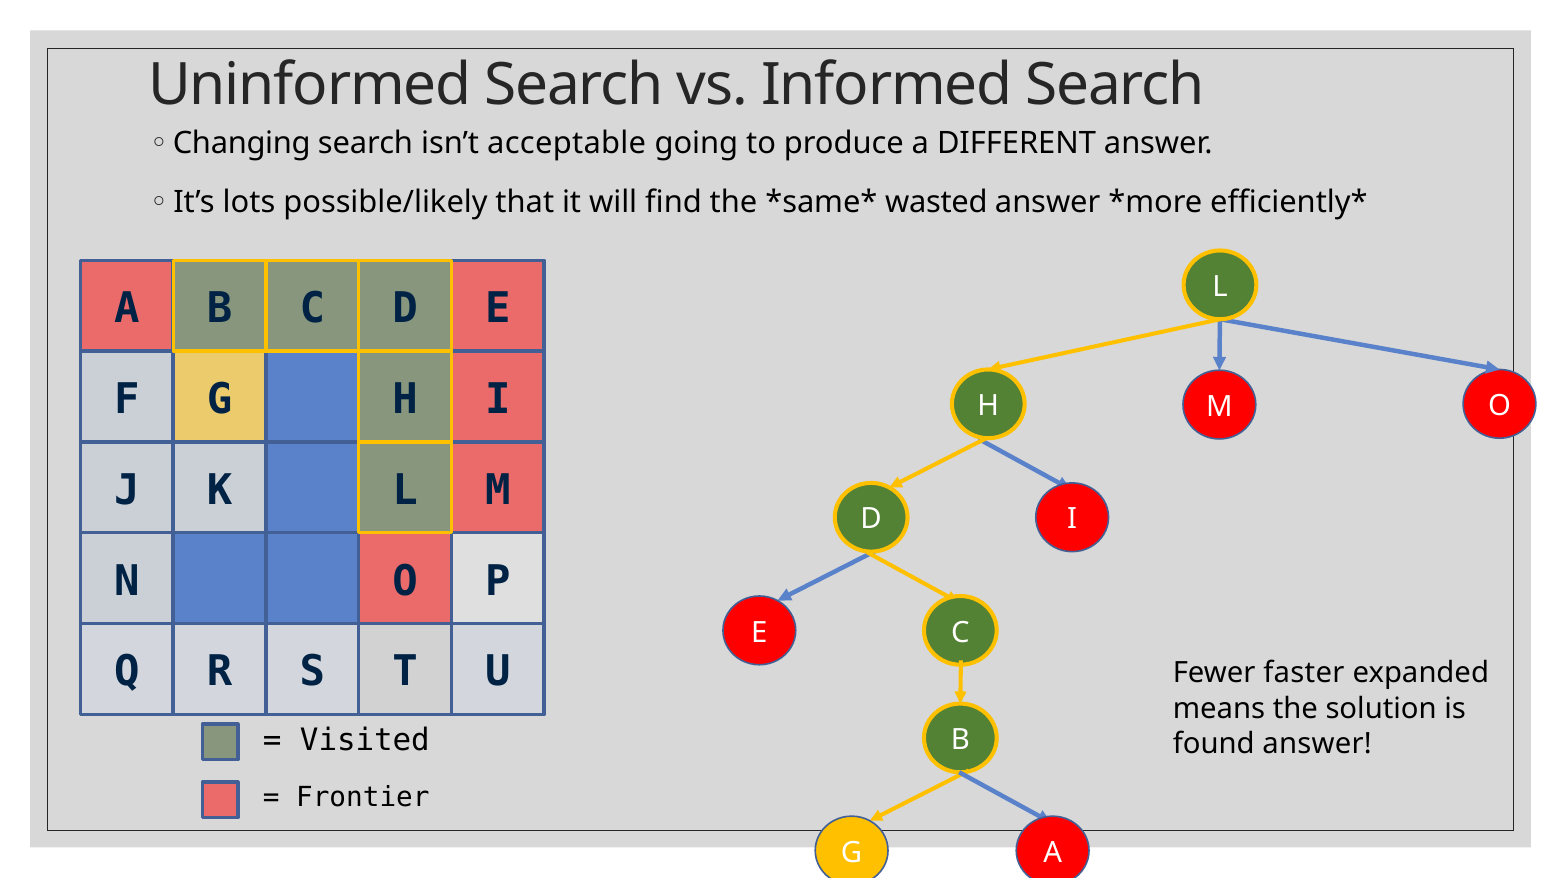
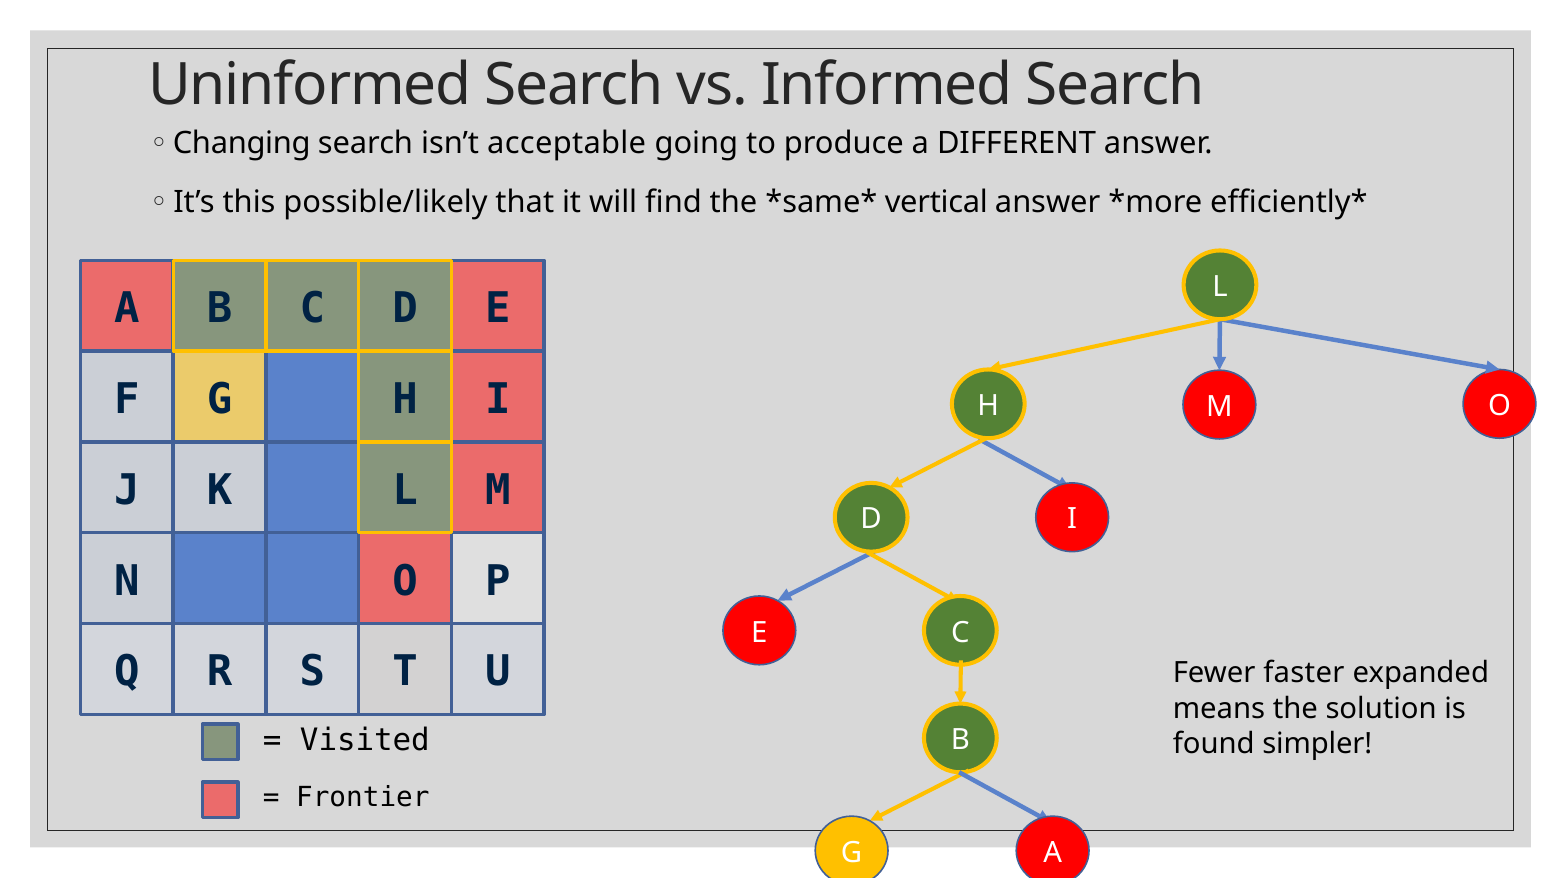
lots: lots -> this
wasted: wasted -> vertical
found answer: answer -> simpler
